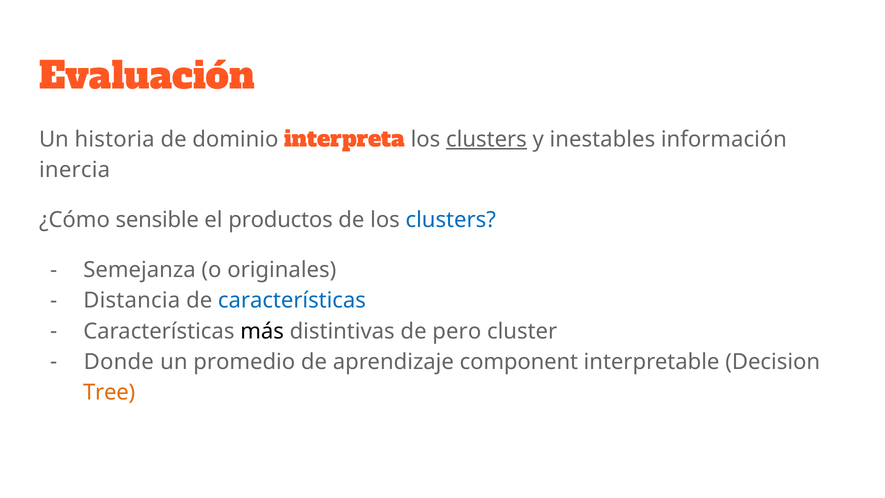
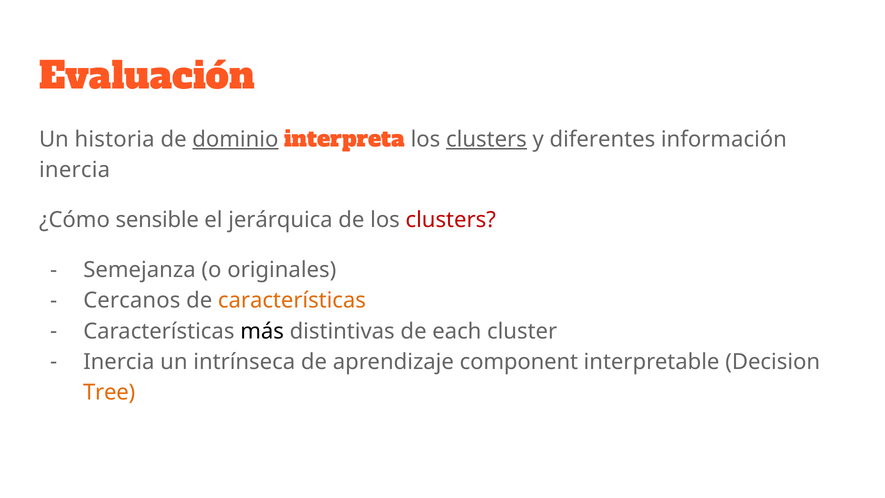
dominio underline: none -> present
inestables: inestables -> diferentes
productos: productos -> jerárquica
clusters at (451, 220) colour: blue -> red
Distancia: Distancia -> Cercanos
características at (292, 301) colour: blue -> orange
pero: pero -> each
Donde at (119, 362): Donde -> Inercia
promedio: promedio -> intrínseca
